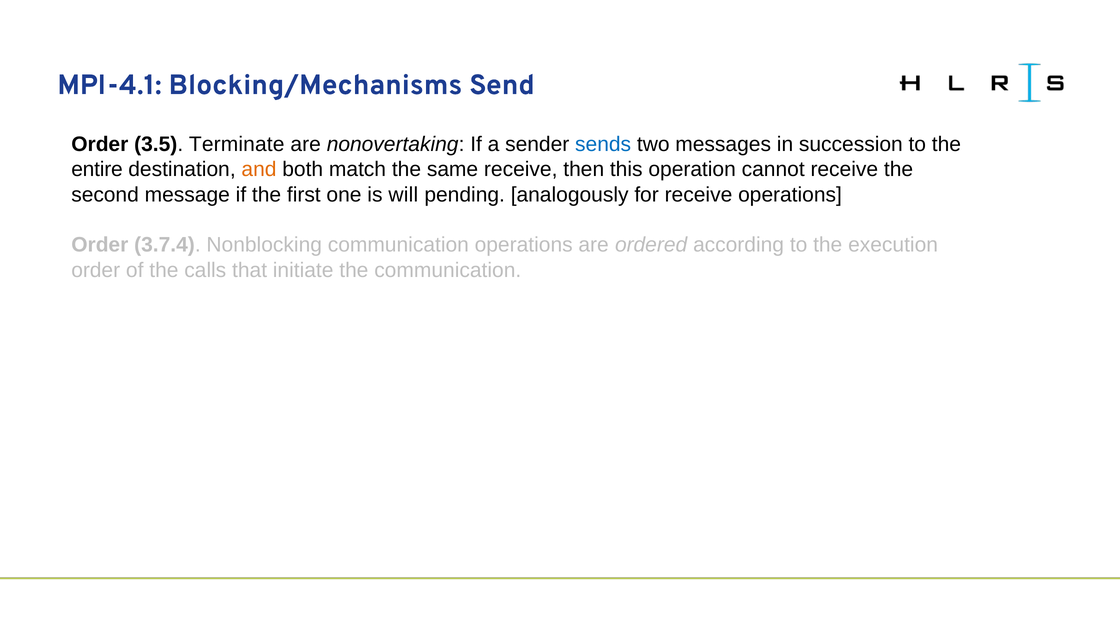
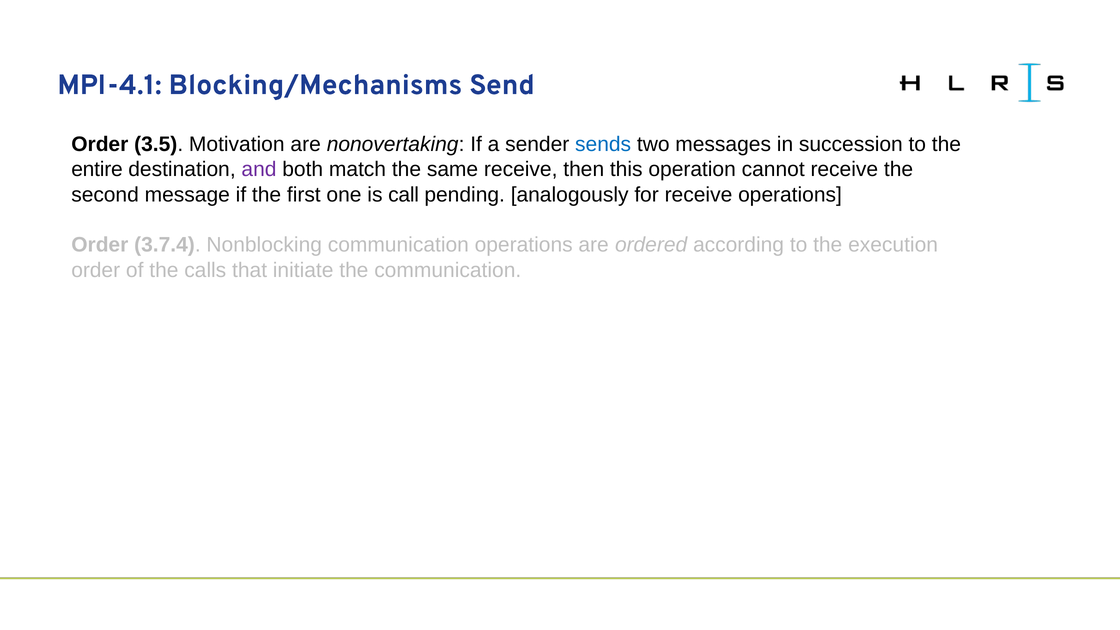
Terminate: Terminate -> Motivation
and colour: orange -> purple
will: will -> call
